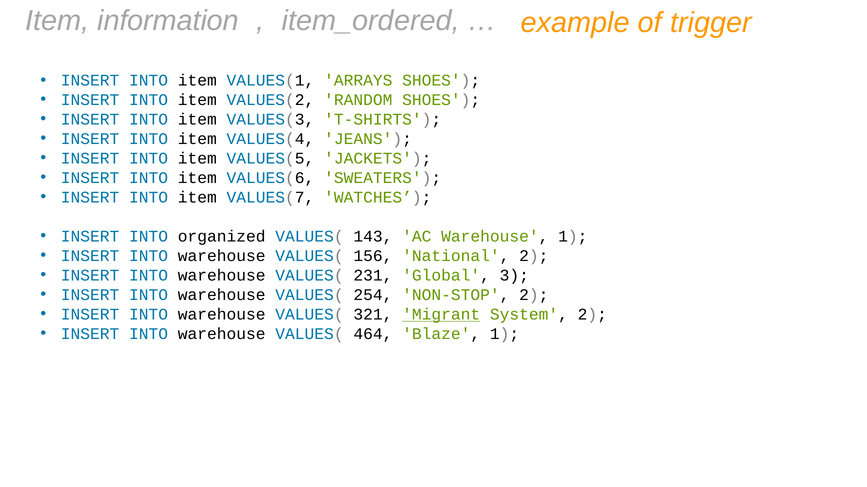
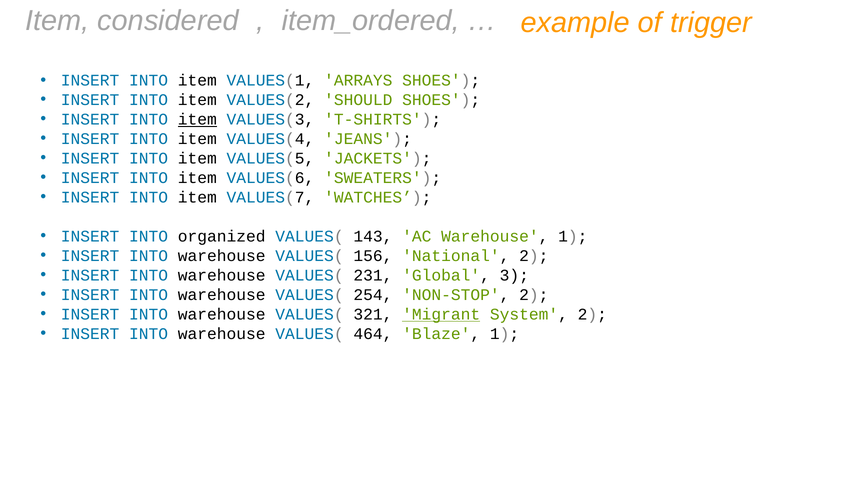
information: information -> considered
RANDOM: RANDOM -> SHOULD
item at (197, 120) underline: none -> present
